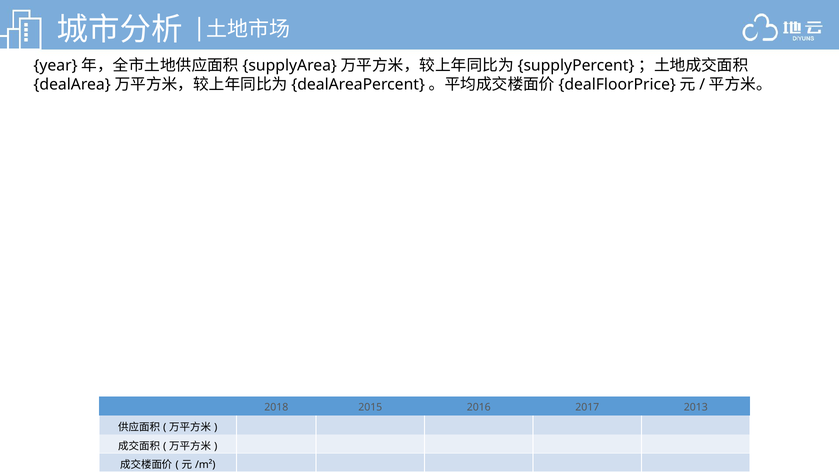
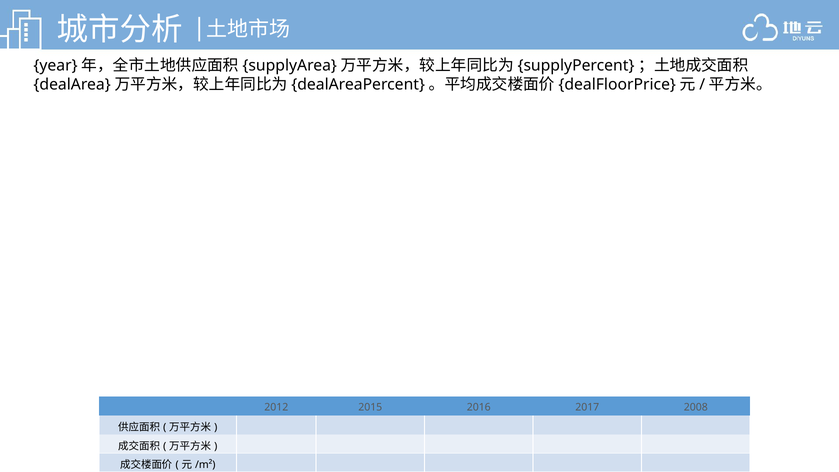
2018: 2018 -> 2012
2013: 2013 -> 2008
